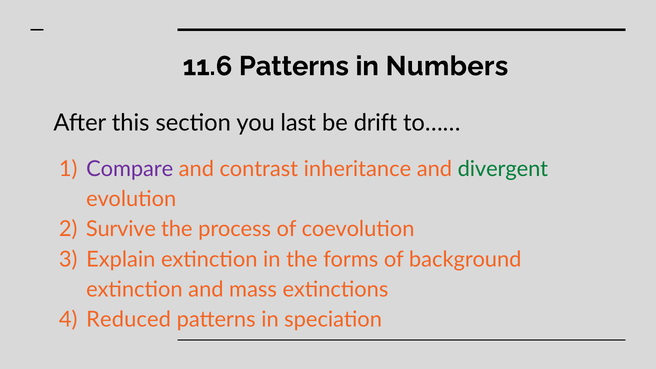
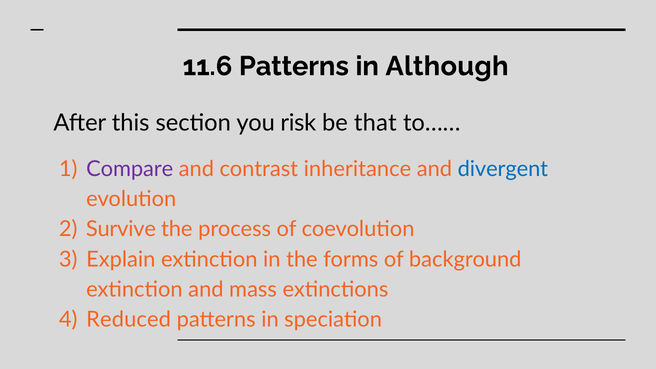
Numbers: Numbers -> Although
last: last -> risk
drift: drift -> that
divergent colour: green -> blue
